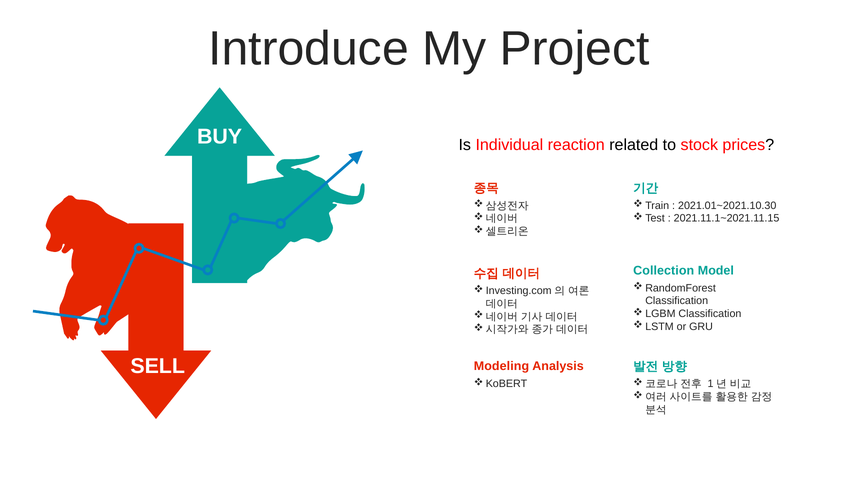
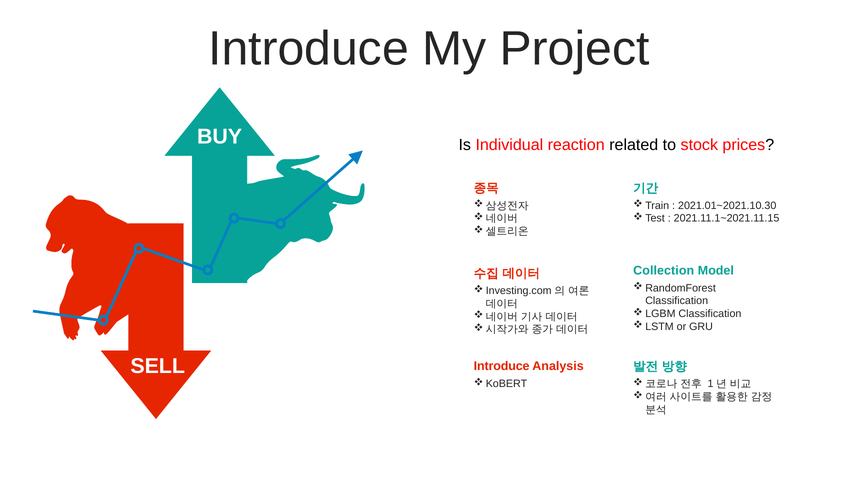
Modeling at (501, 366): Modeling -> Introduce
